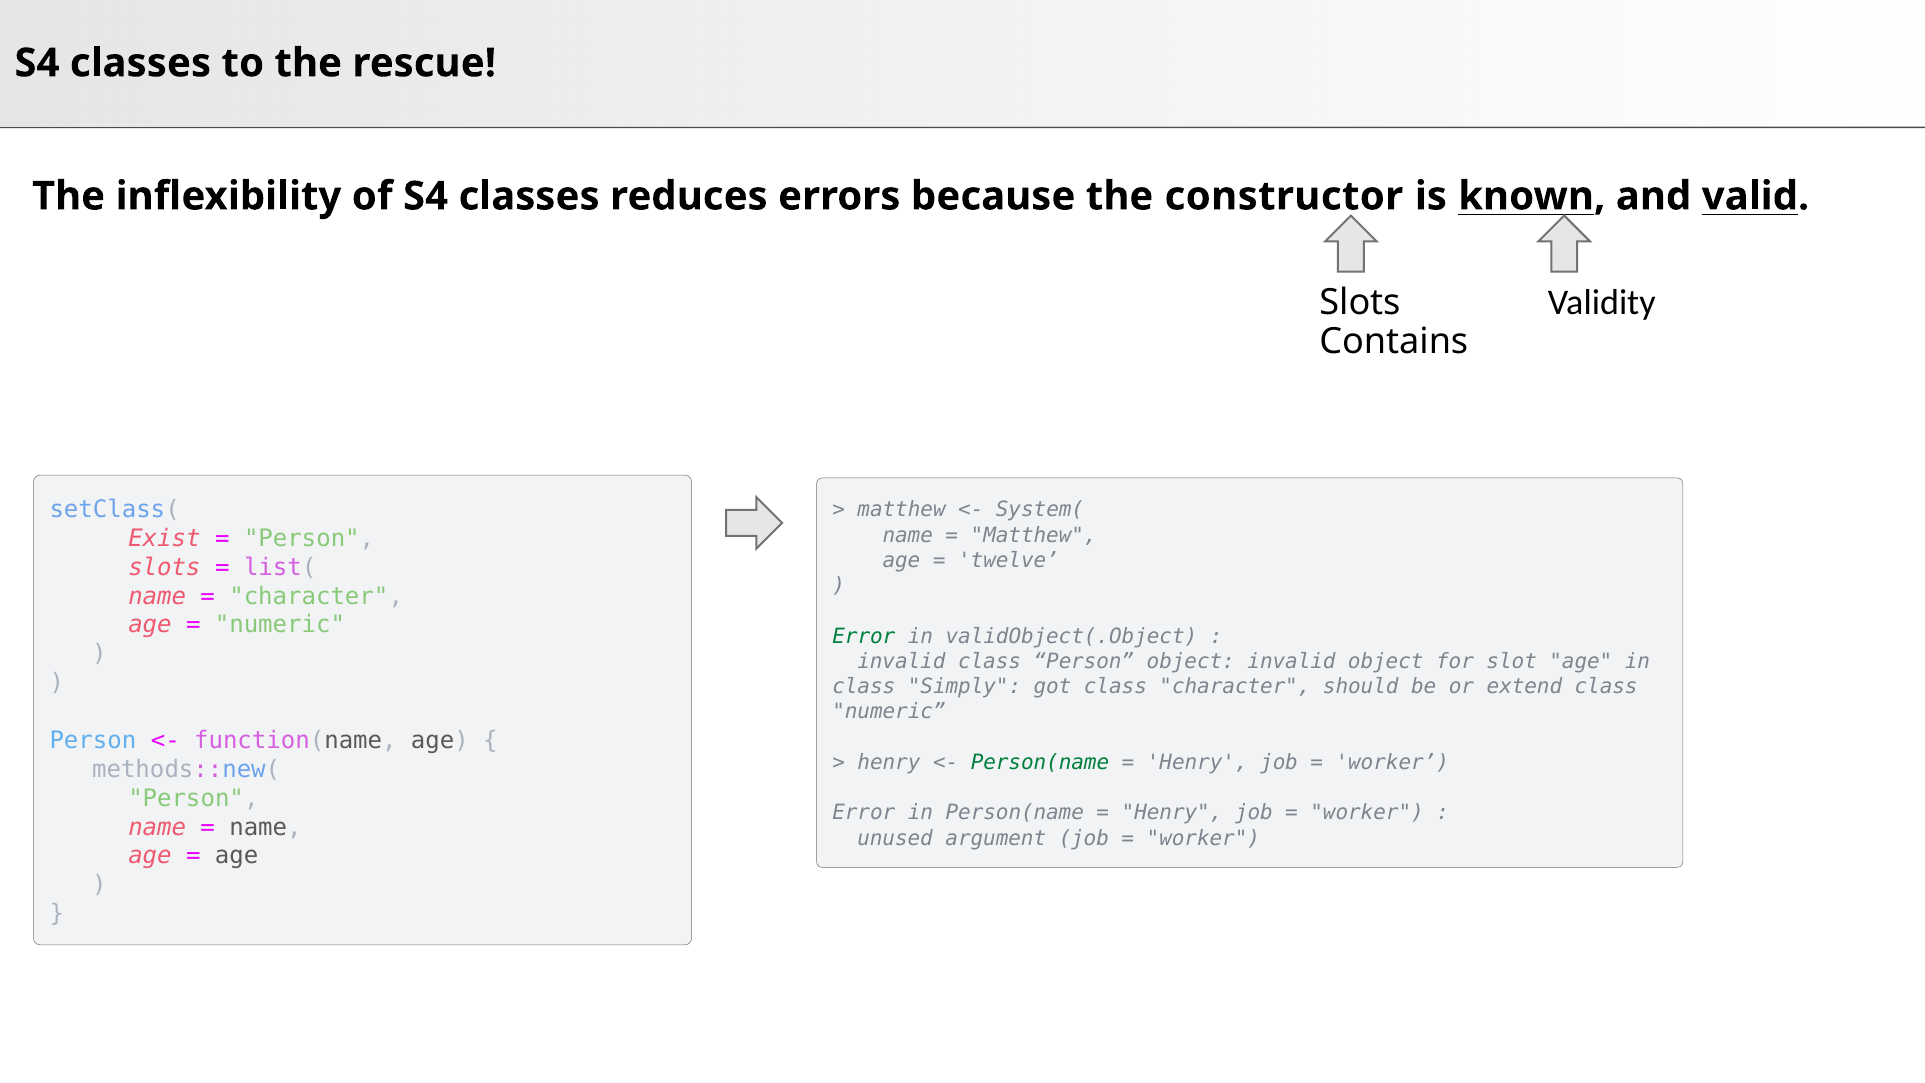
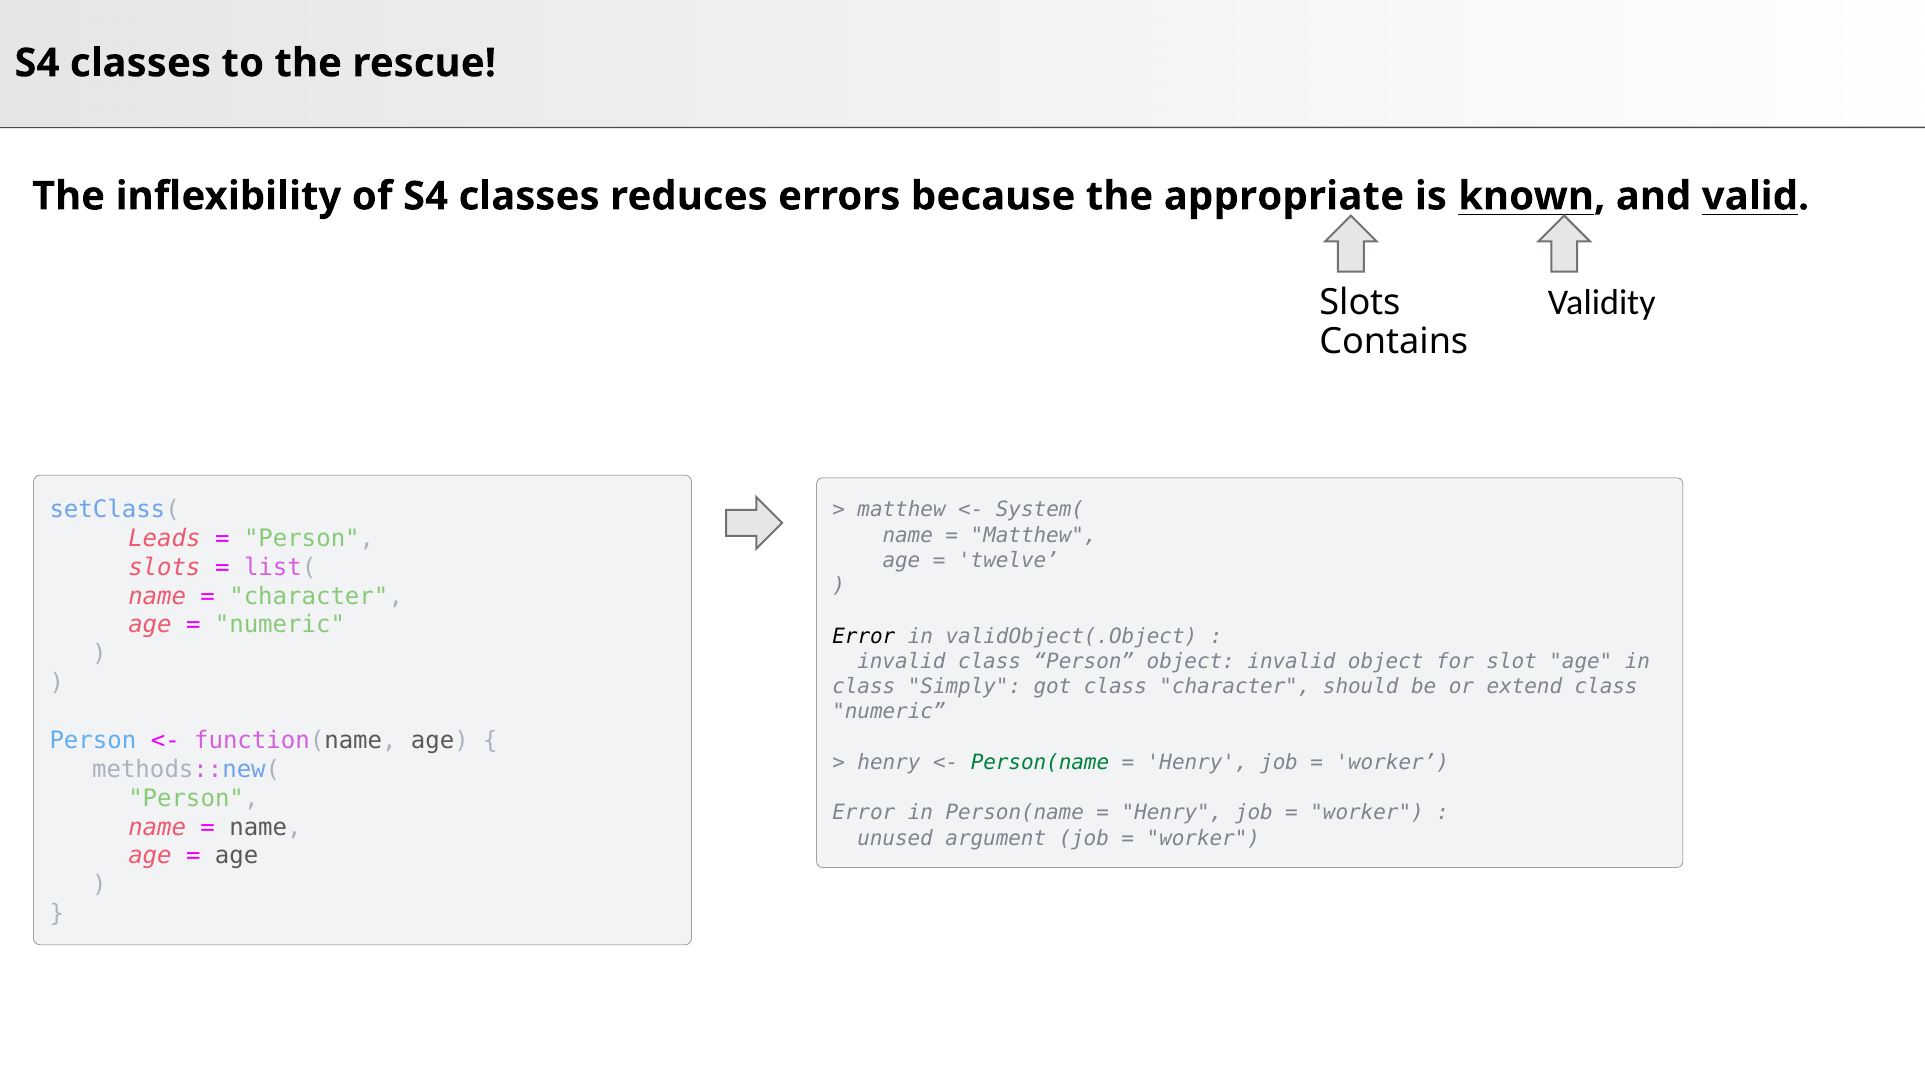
constructor: constructor -> appropriate
Exist: Exist -> Leads
Error at (864, 636) colour: green -> black
